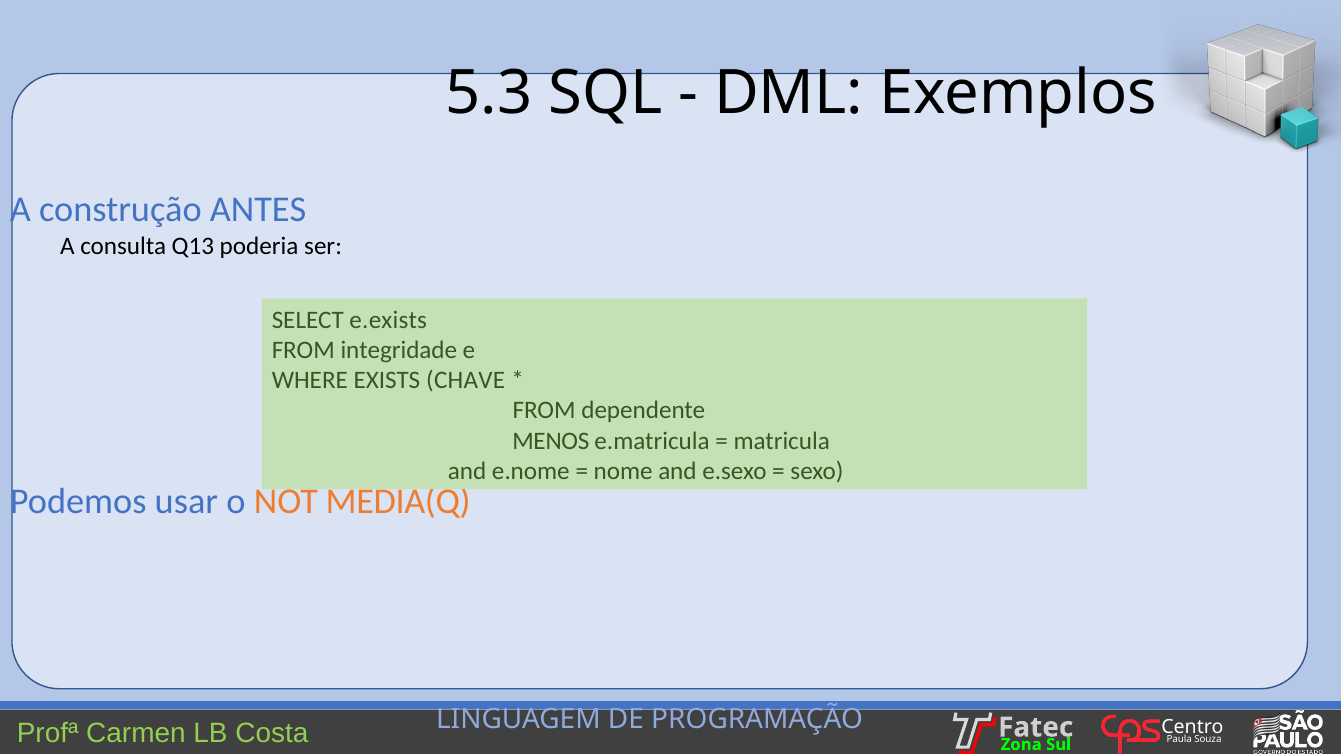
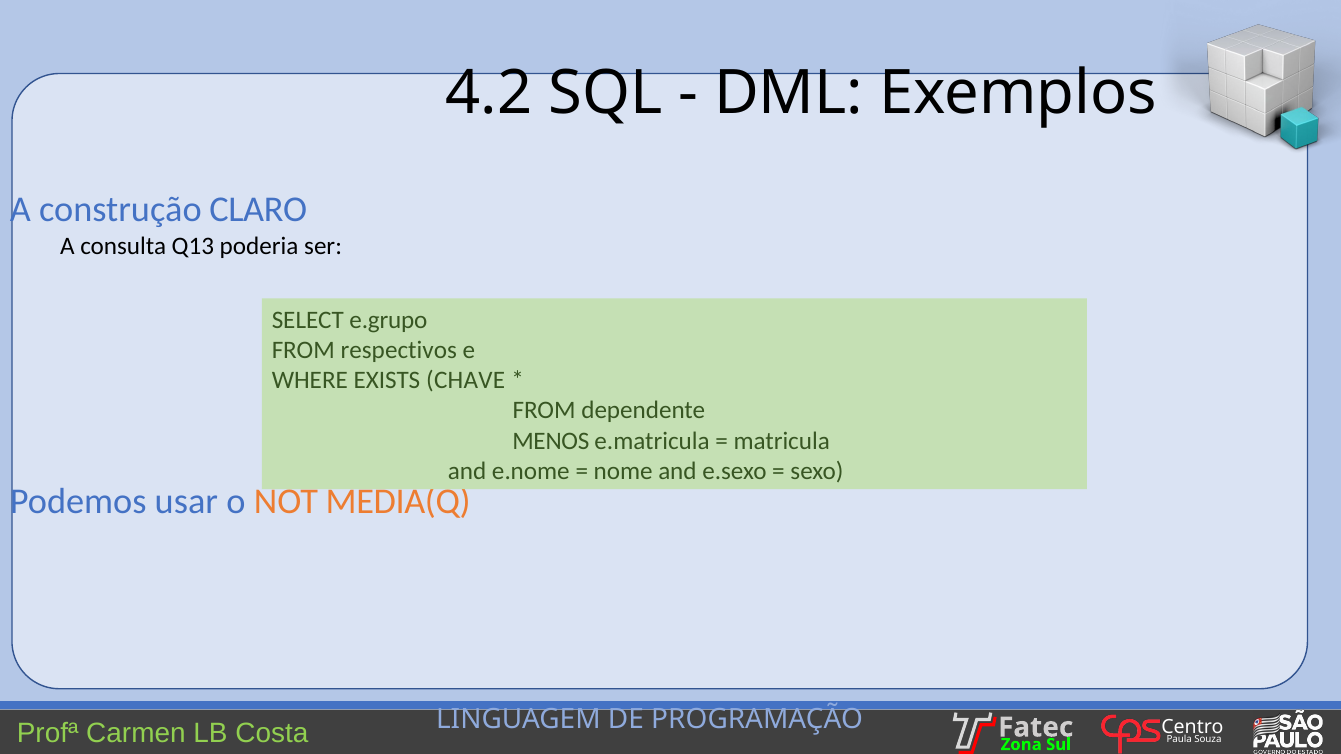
5.3: 5.3 -> 4.2
ANTES: ANTES -> CLARO
e.exists: e.exists -> e.grupo
integridade: integridade -> respectivos
